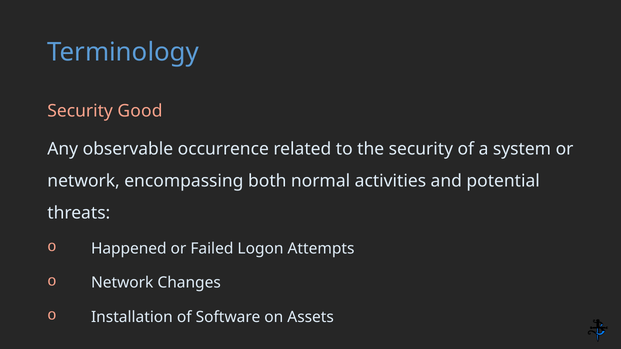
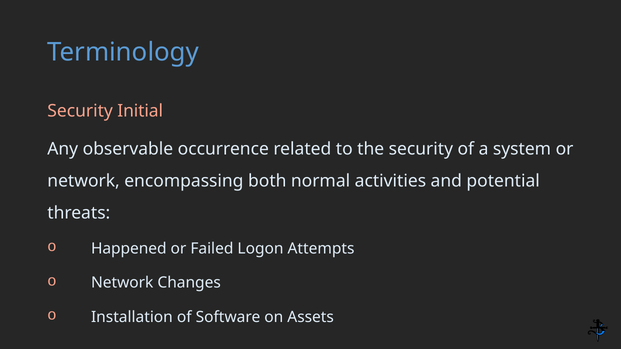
Good: Good -> Initial
